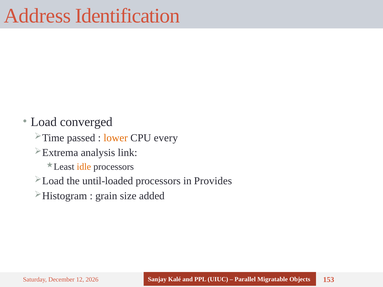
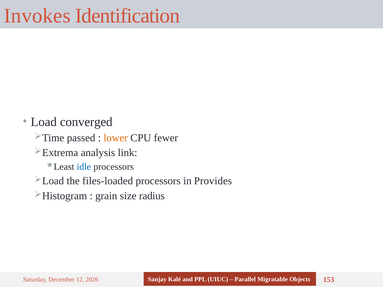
Address: Address -> Invokes
every: every -> fewer
idle colour: orange -> blue
until-loaded: until-loaded -> files-loaded
added: added -> radius
